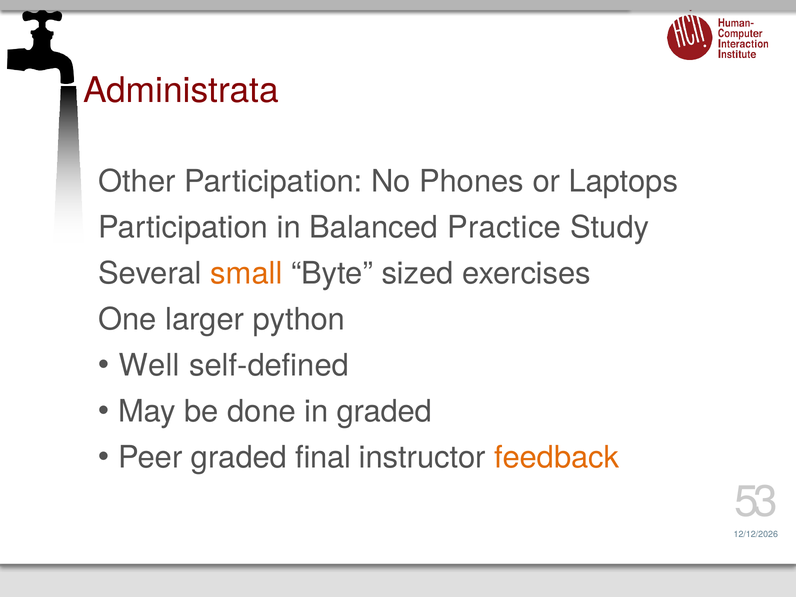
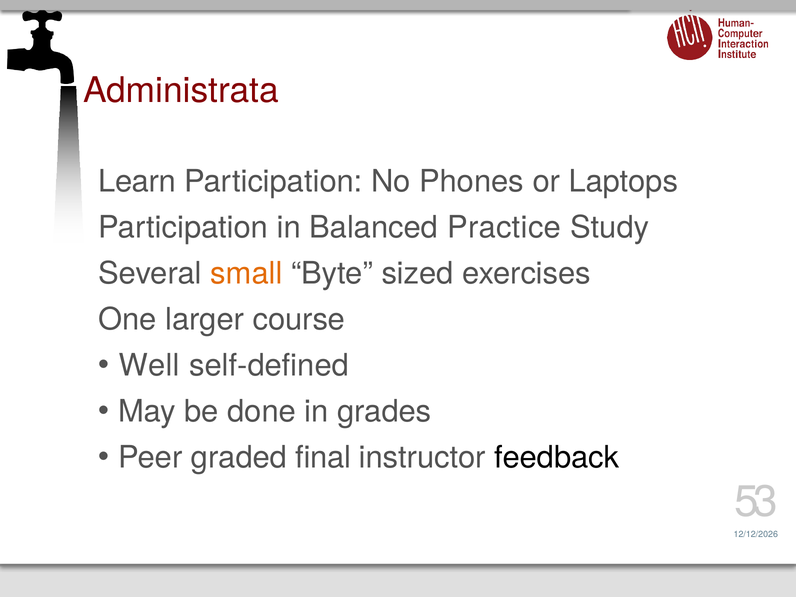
Other: Other -> Learn
python: python -> course
in graded: graded -> grades
feedback colour: orange -> black
